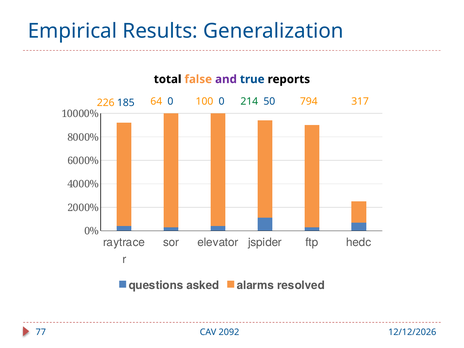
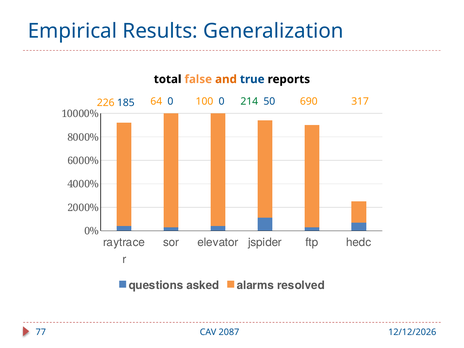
and colour: purple -> orange
794: 794 -> 690
2092: 2092 -> 2087
